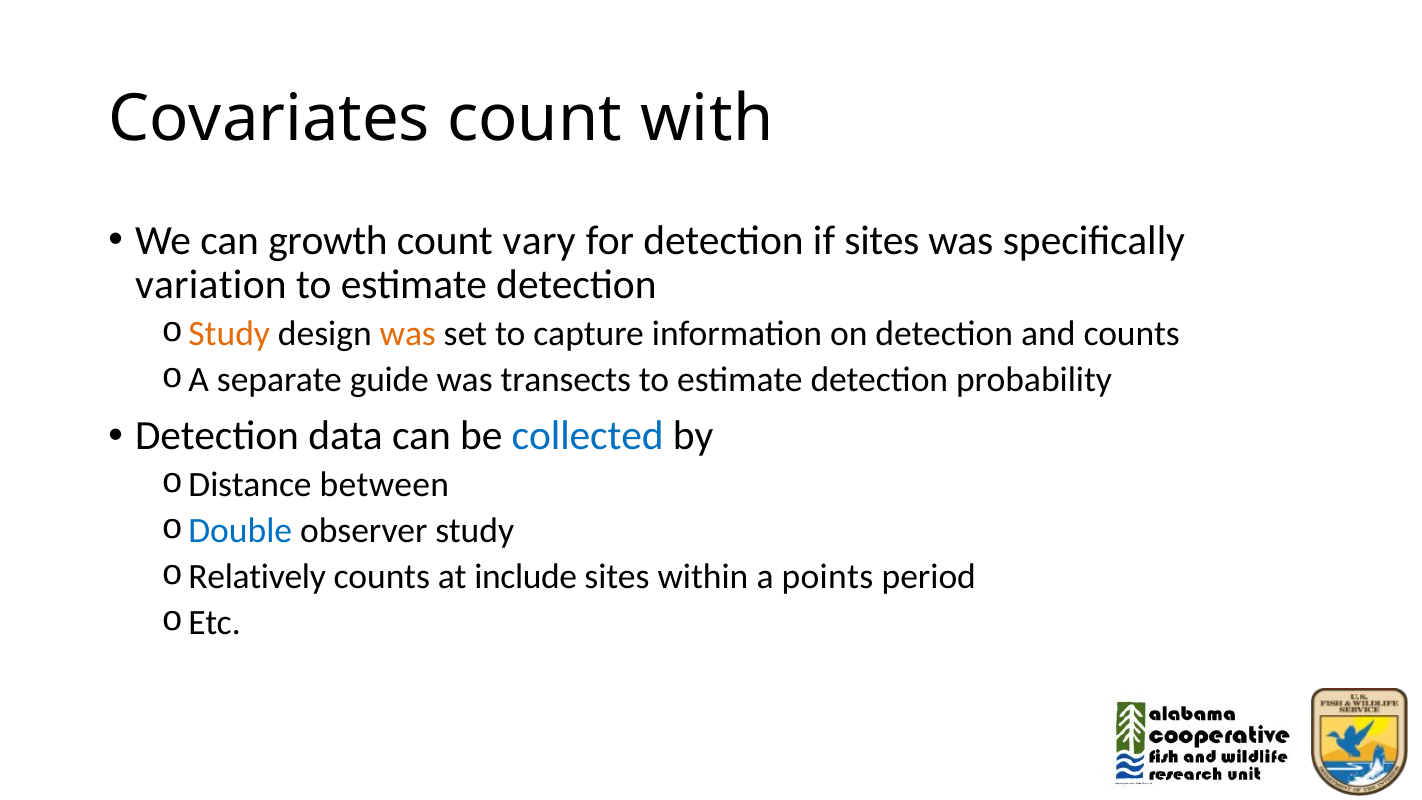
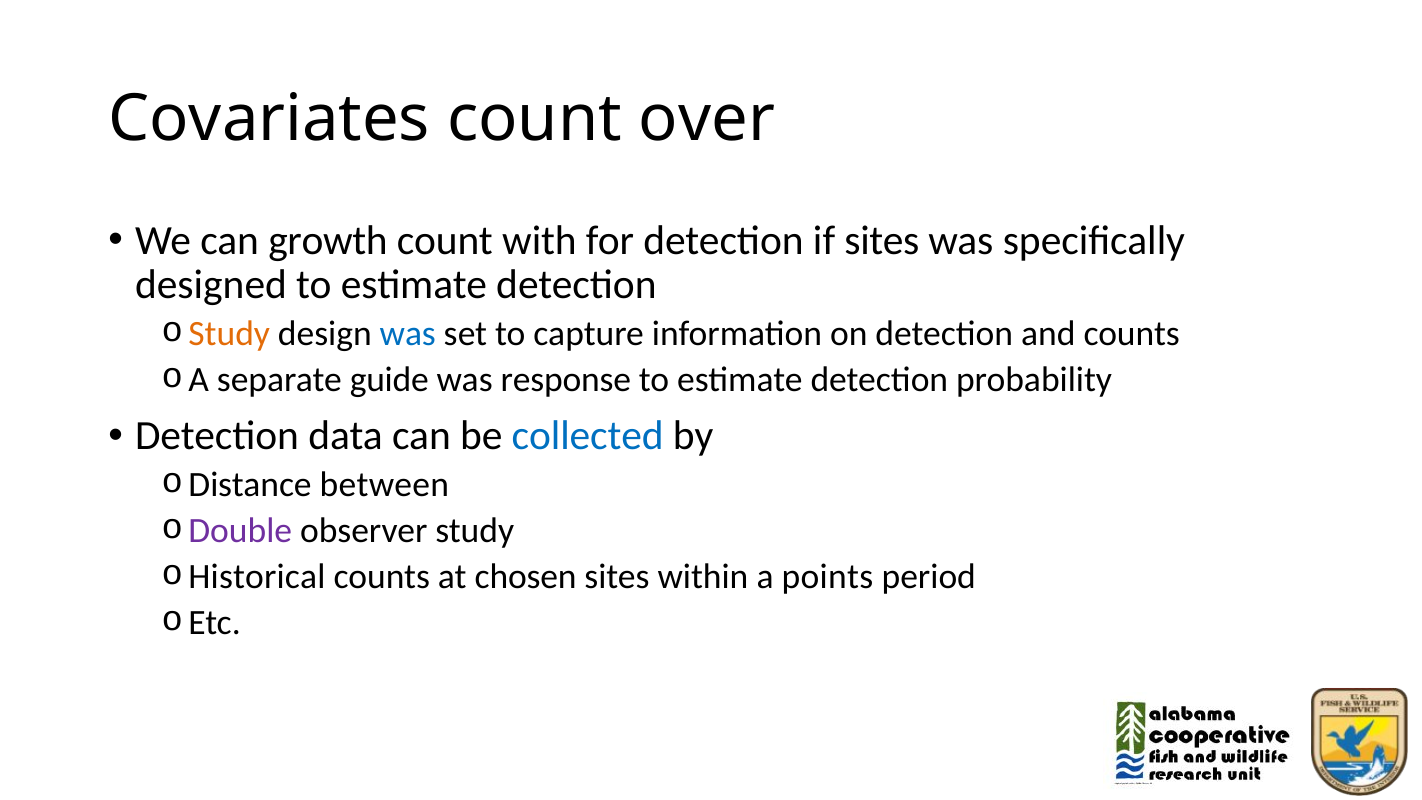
with: with -> over
vary: vary -> with
variation: variation -> designed
was at (408, 334) colour: orange -> blue
transects: transects -> response
Double colour: blue -> purple
Relatively: Relatively -> Historical
include: include -> chosen
